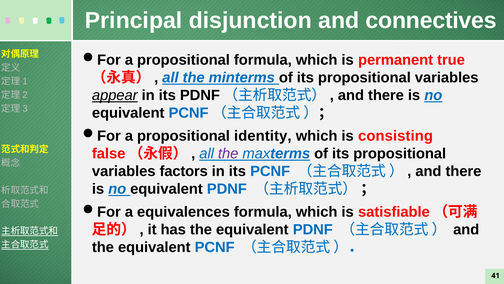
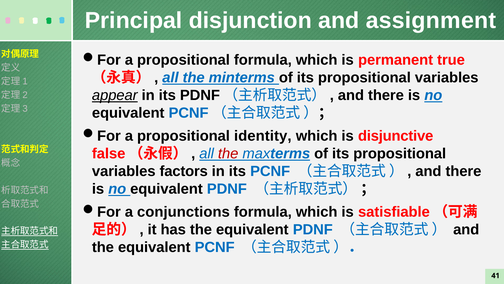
connectives: connectives -> assignment
consisting: consisting -> disjunctive
the at (228, 153) colour: purple -> red
equivalences: equivalences -> conjunctions
